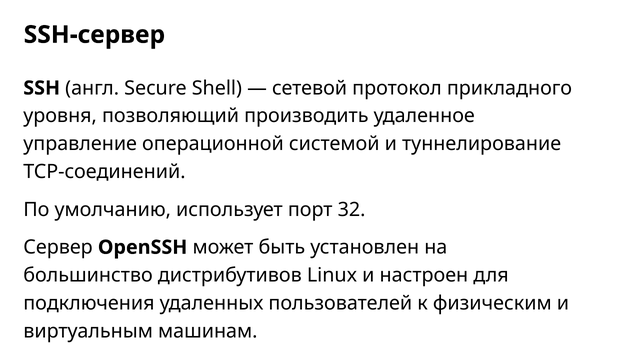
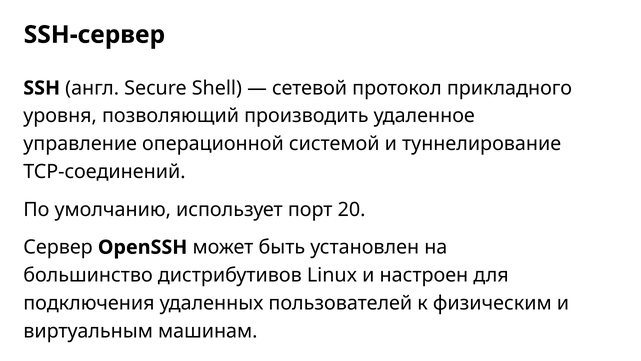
32: 32 -> 20
